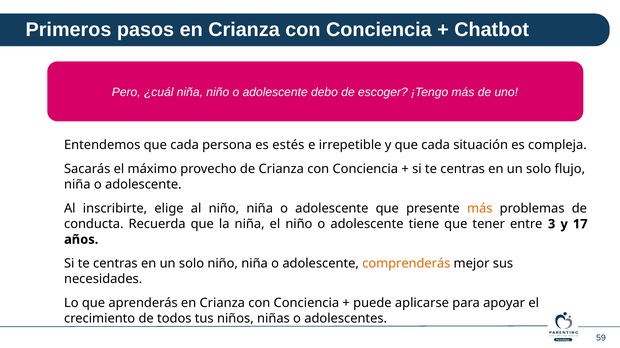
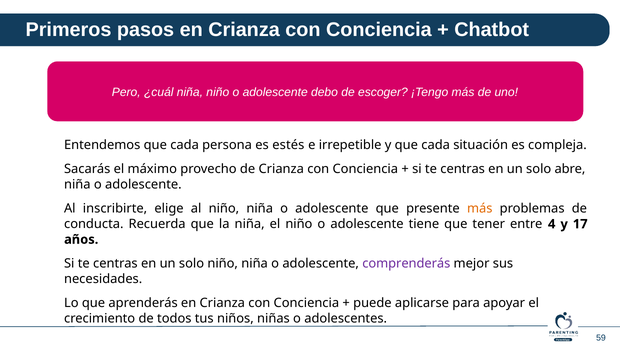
flujo: flujo -> abre
3: 3 -> 4
comprenderás colour: orange -> purple
